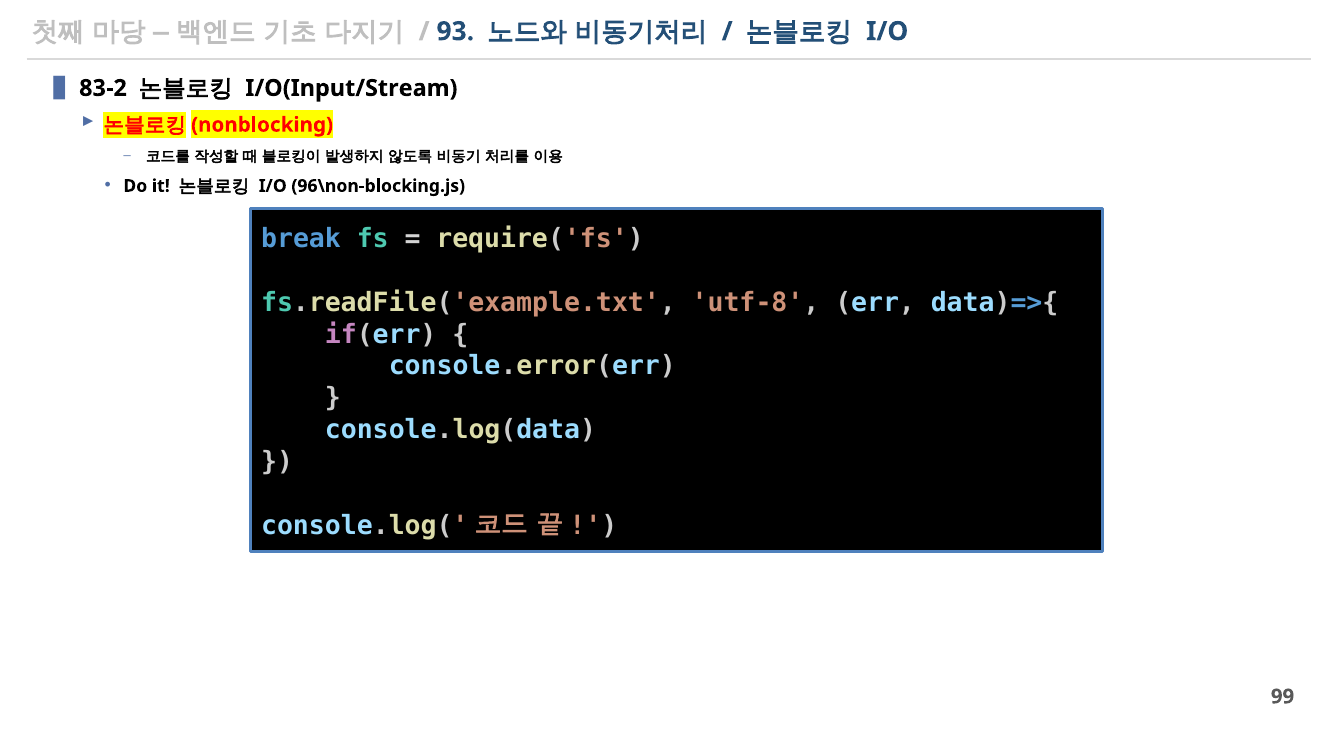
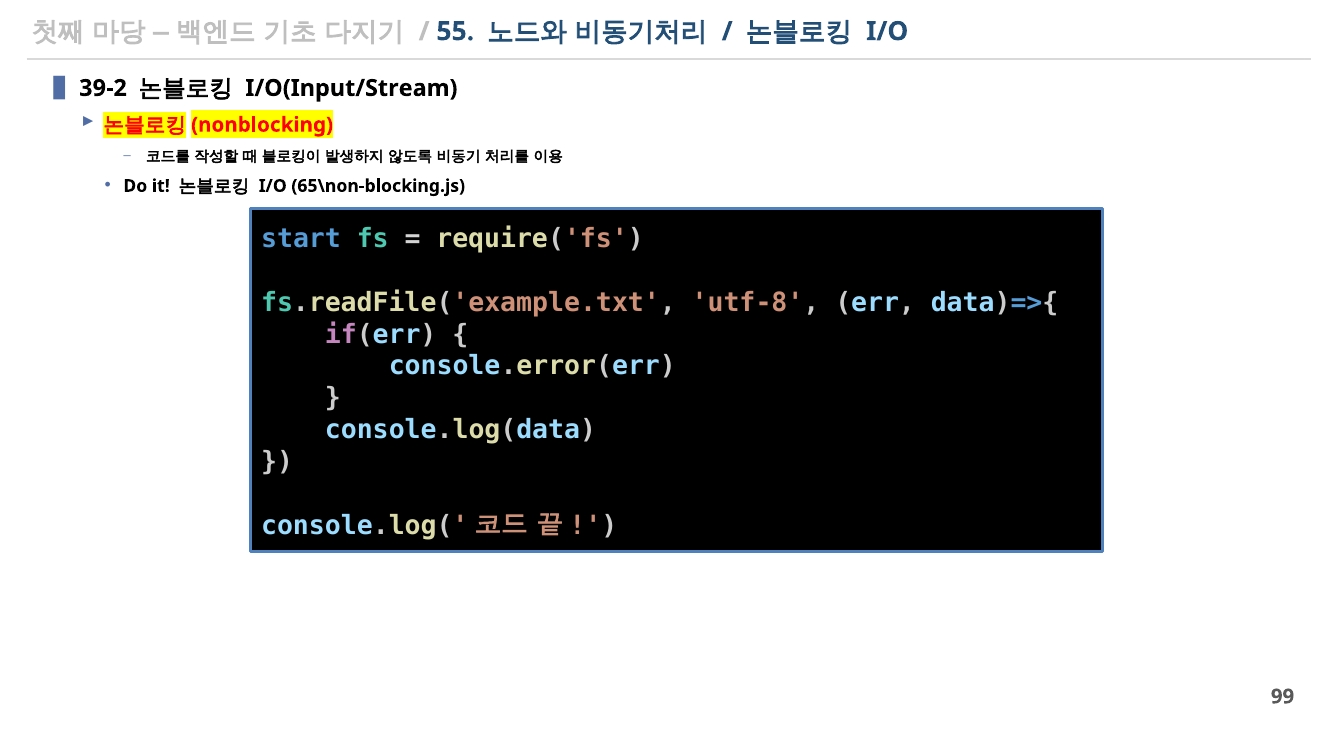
93: 93 -> 55
83-2: 83-2 -> 39-2
96\non-blocking.js: 96\non-blocking.js -> 65\non-blocking.js
break: break -> start
